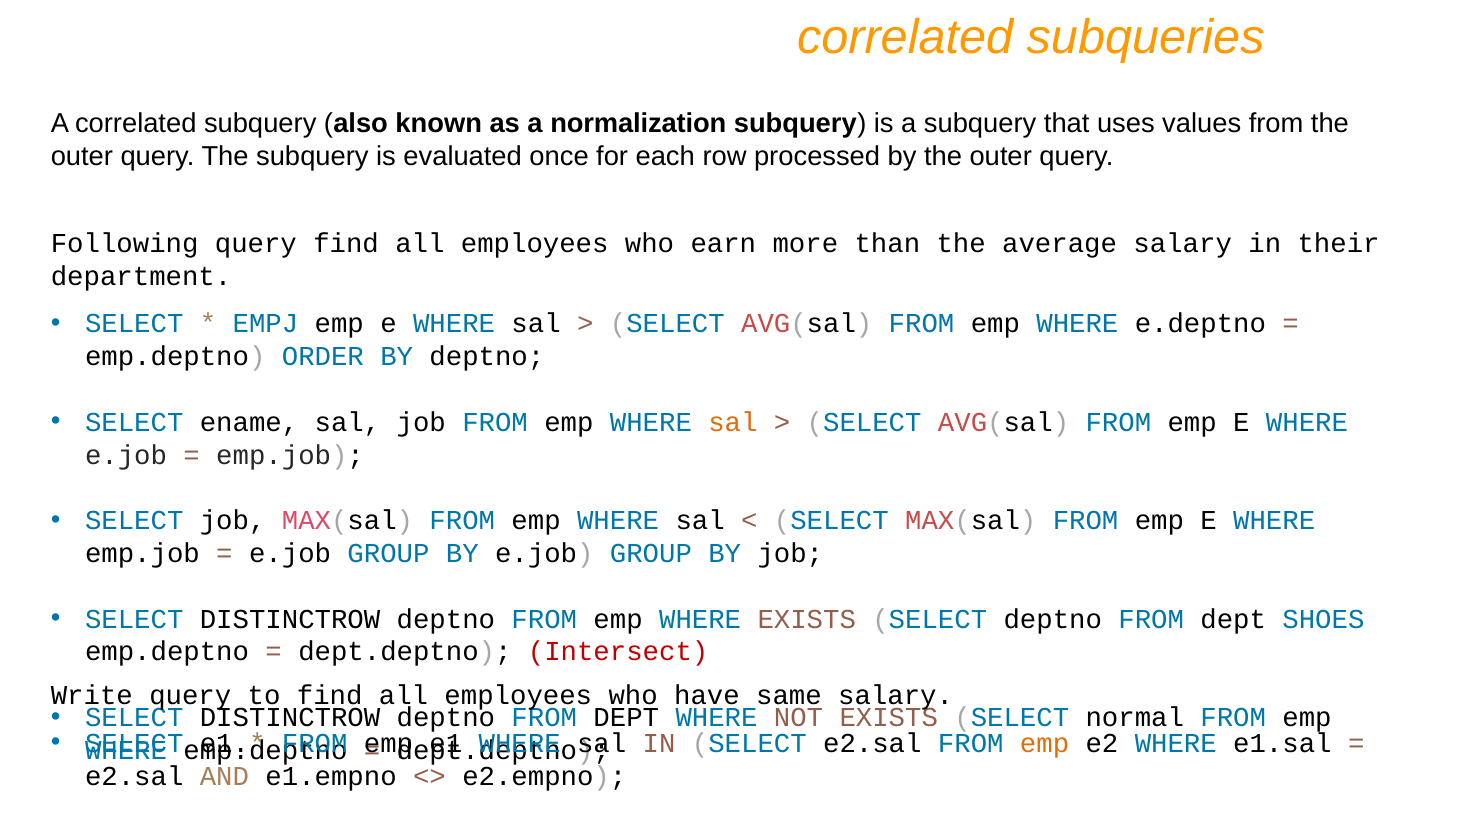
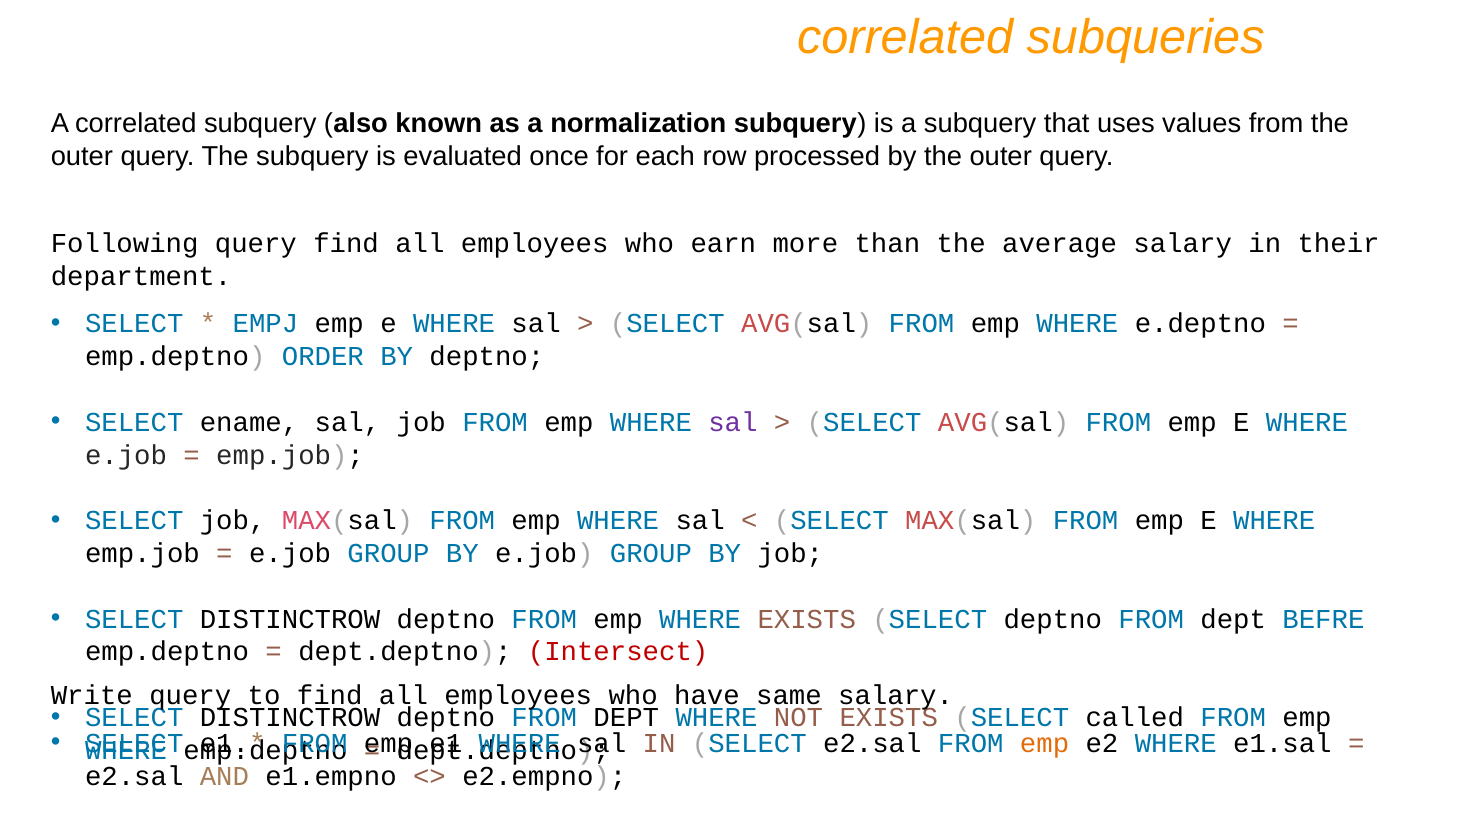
sal at (733, 422) colour: orange -> purple
SHOES: SHOES -> BEFRE
normal: normal -> called
